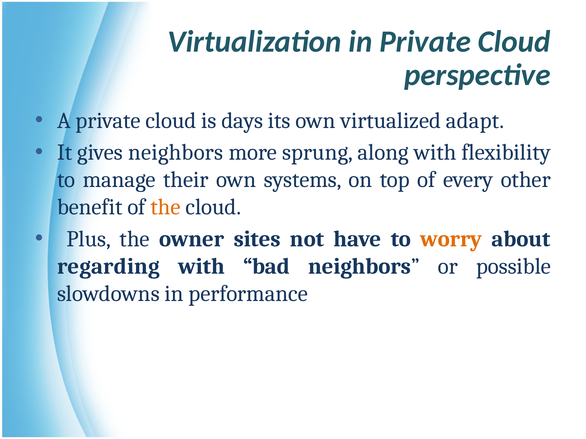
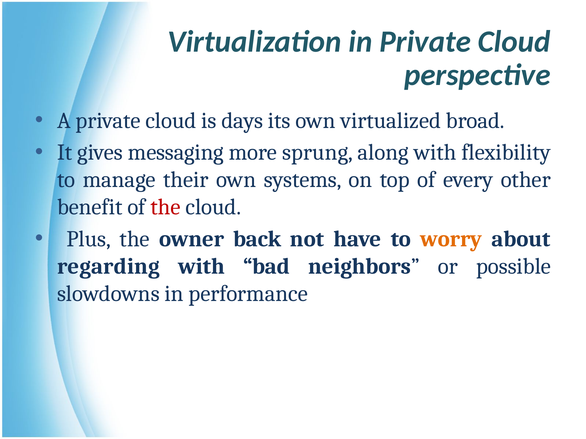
adapt: adapt -> broad
gives neighbors: neighbors -> messaging
the at (165, 207) colour: orange -> red
sites: sites -> back
